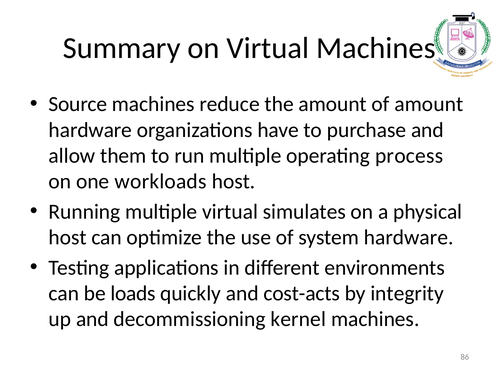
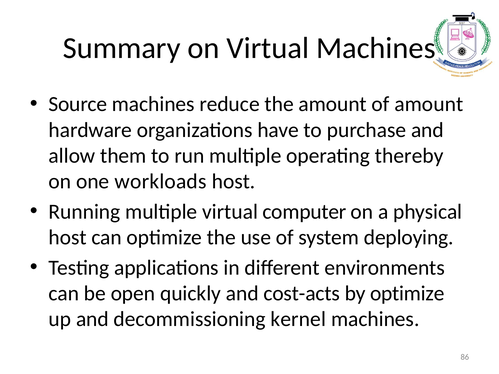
process: process -> thereby
simulates: simulates -> computer
system hardware: hardware -> deploying
loads: loads -> open
by integrity: integrity -> optimize
